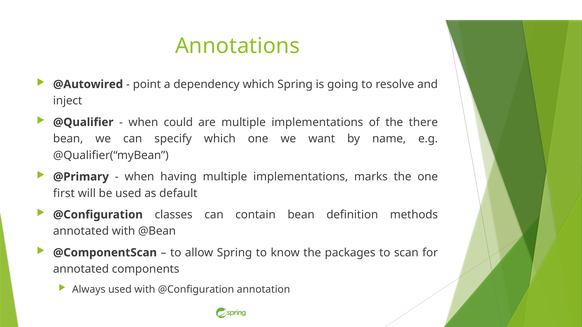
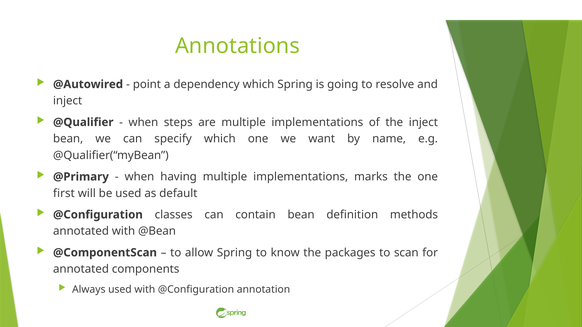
could: could -> steps
the there: there -> inject
